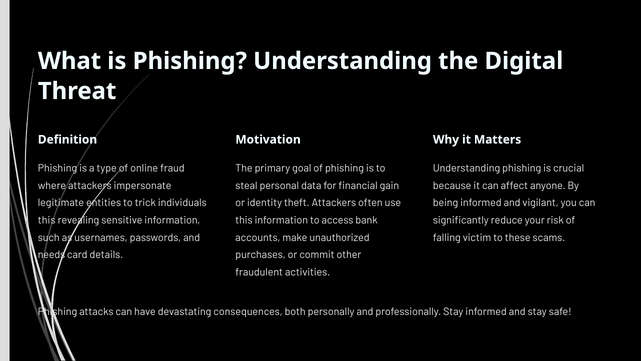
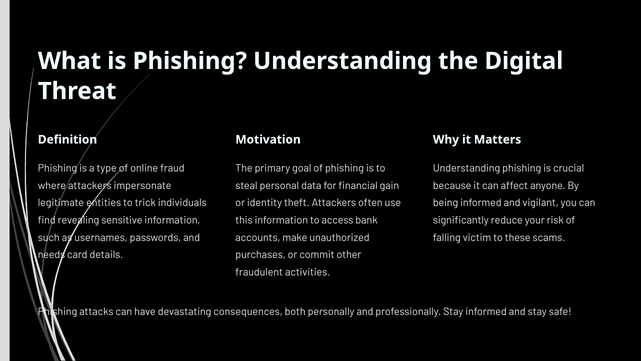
this at (47, 220): this -> find
